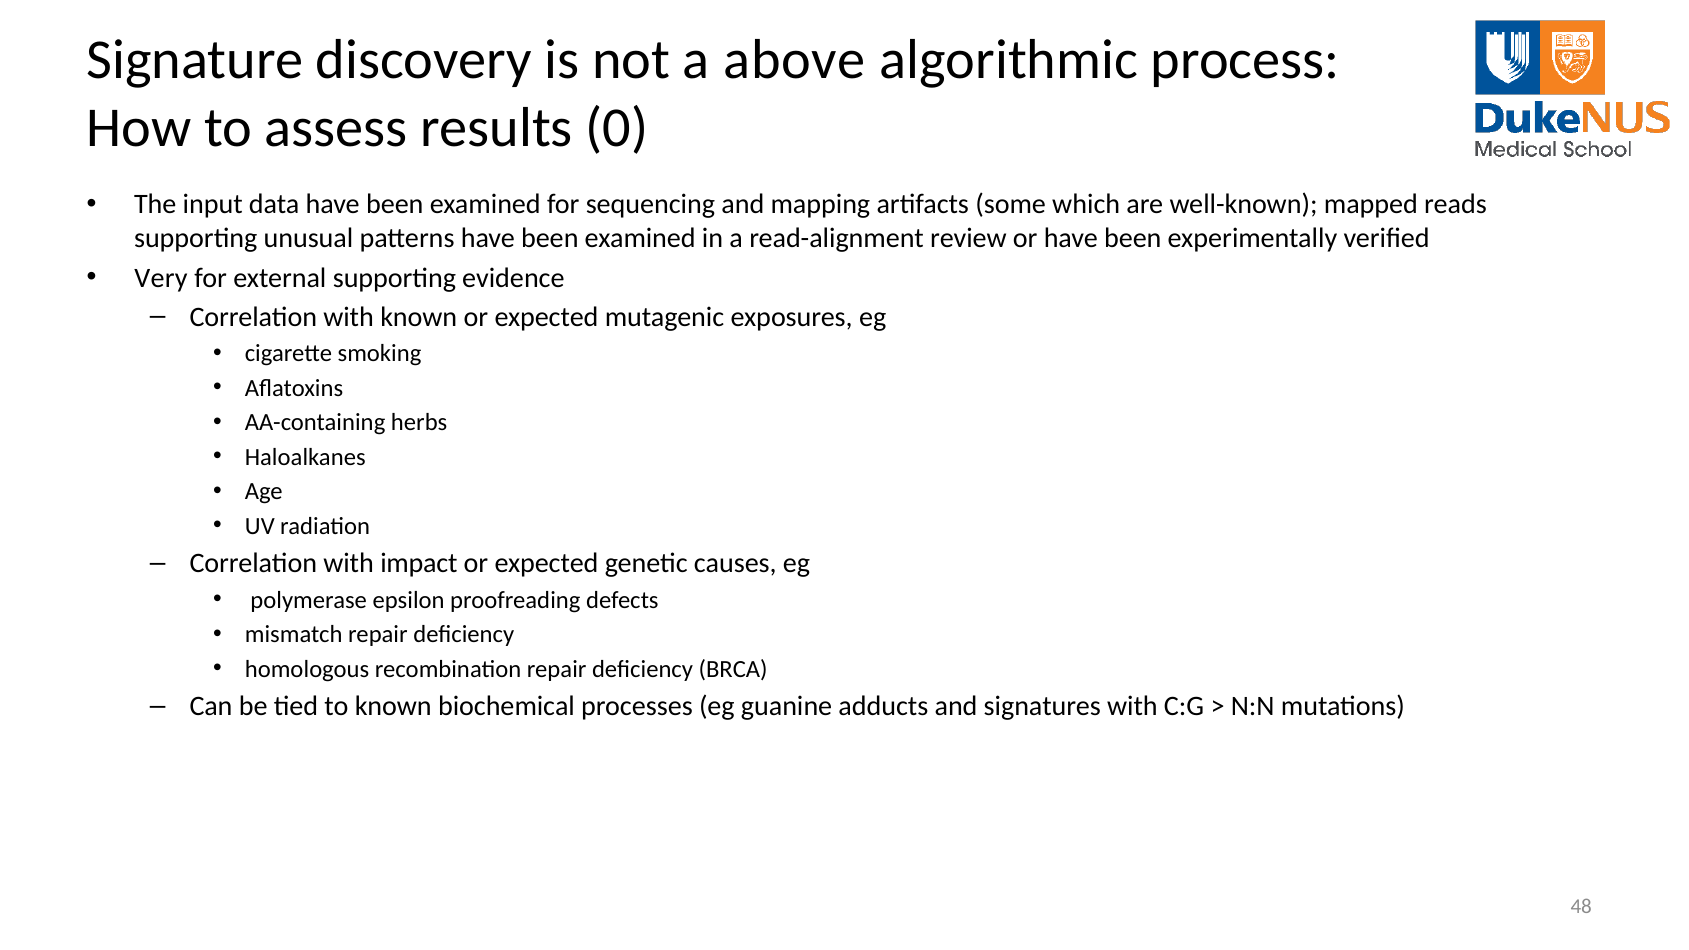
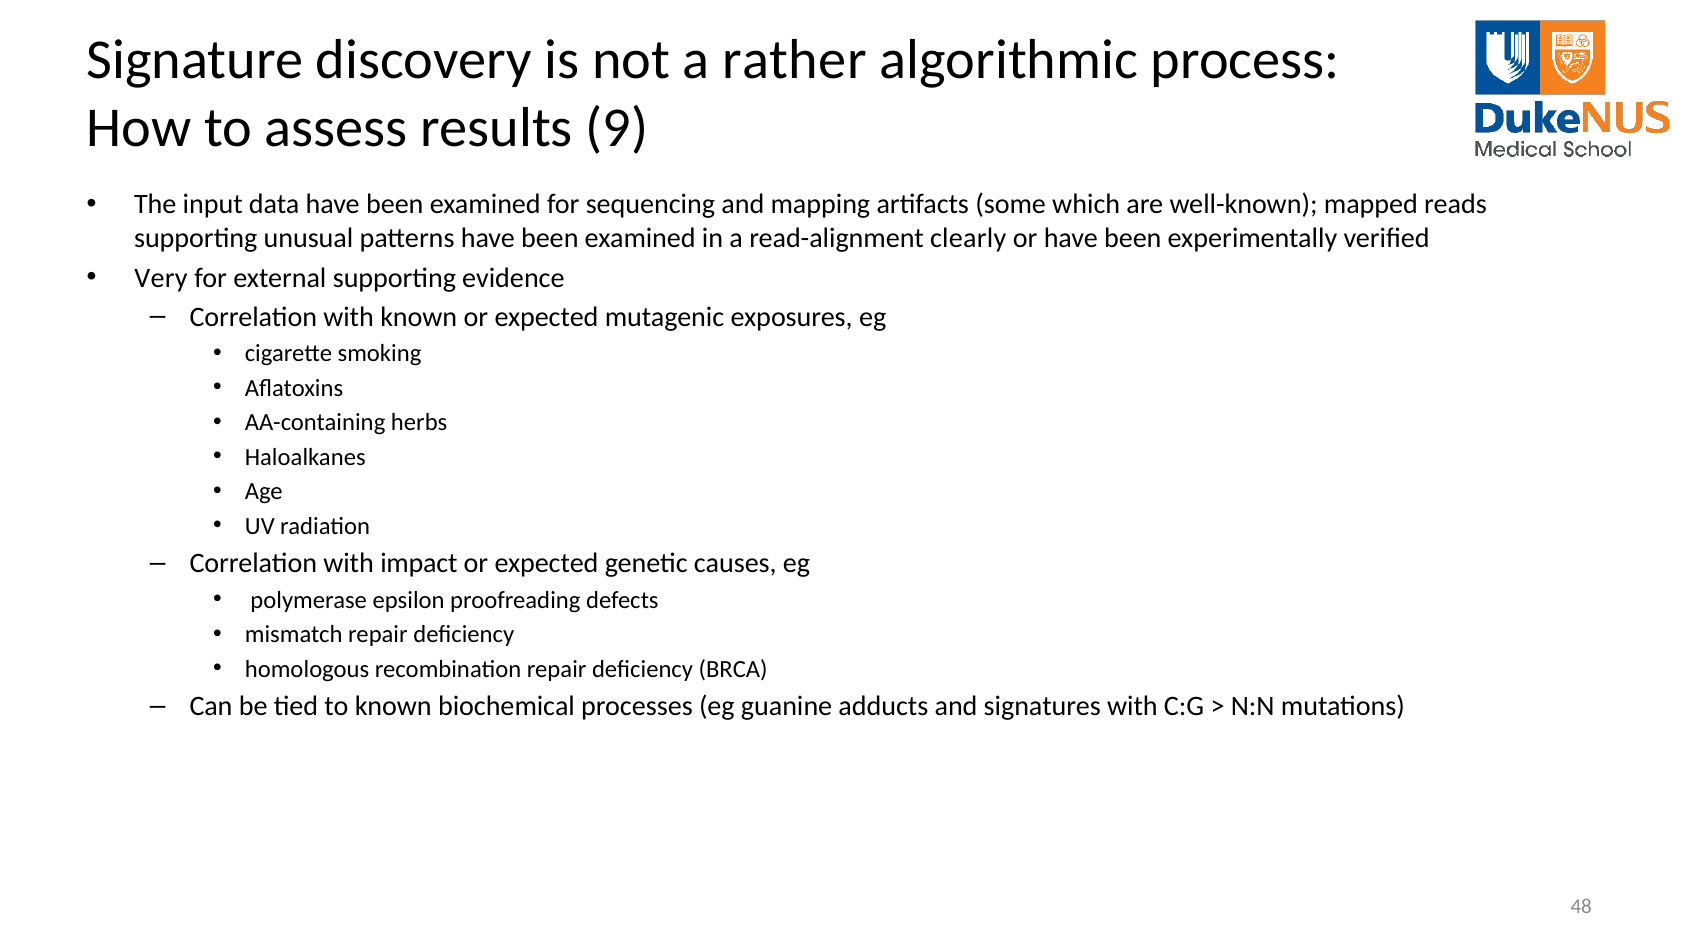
above: above -> rather
0: 0 -> 9
review: review -> clearly
